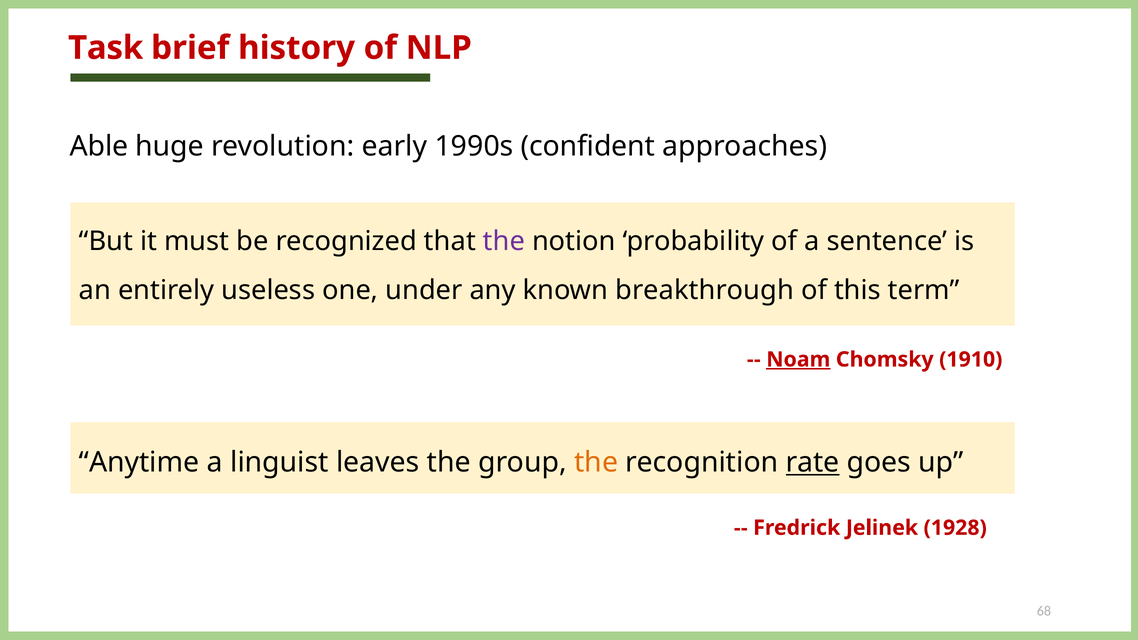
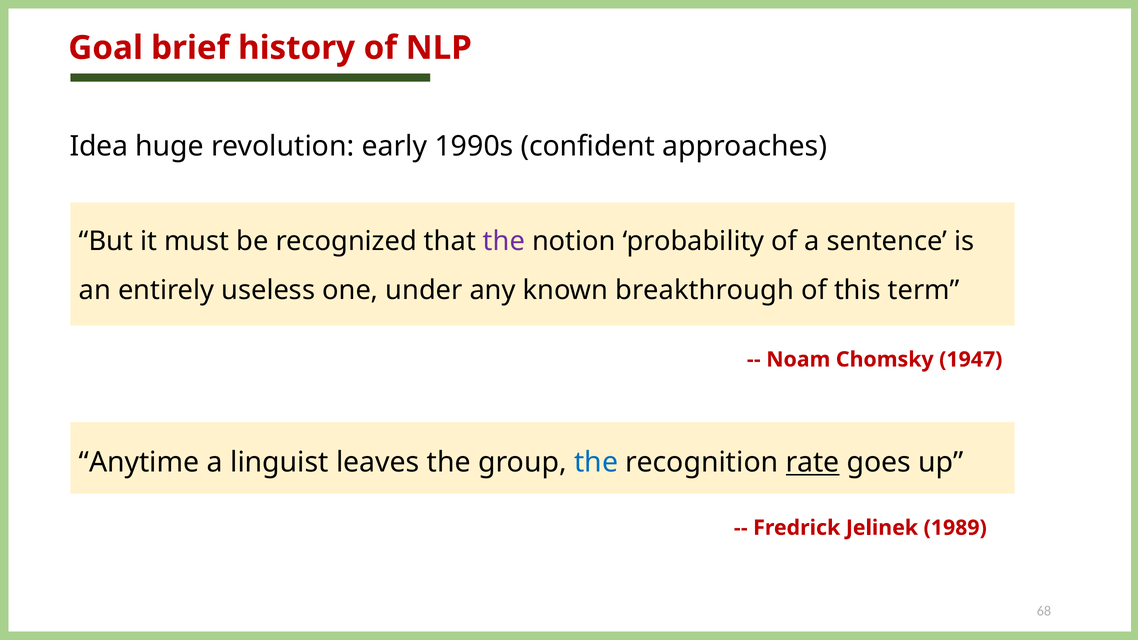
Task: Task -> Goal
Able: Able -> Idea
Noam underline: present -> none
1910: 1910 -> 1947
the at (596, 463) colour: orange -> blue
1928: 1928 -> 1989
